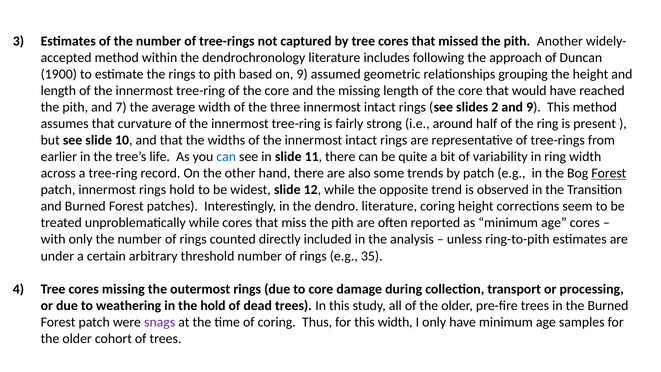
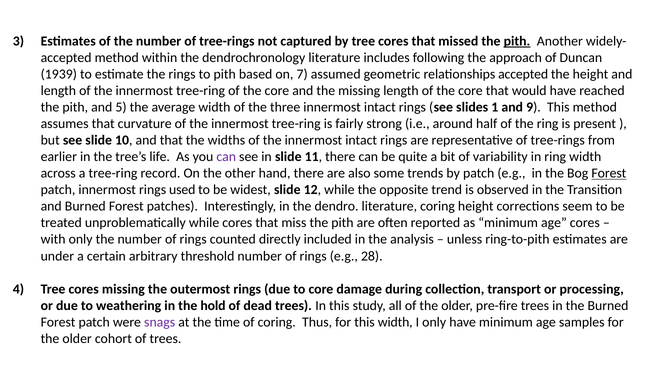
pith at (517, 41) underline: none -> present
1900: 1900 -> 1939
on 9: 9 -> 7
relationships grouping: grouping -> accepted
7: 7 -> 5
2: 2 -> 1
can at (226, 157) colour: blue -> purple
rings hold: hold -> used
35: 35 -> 28
